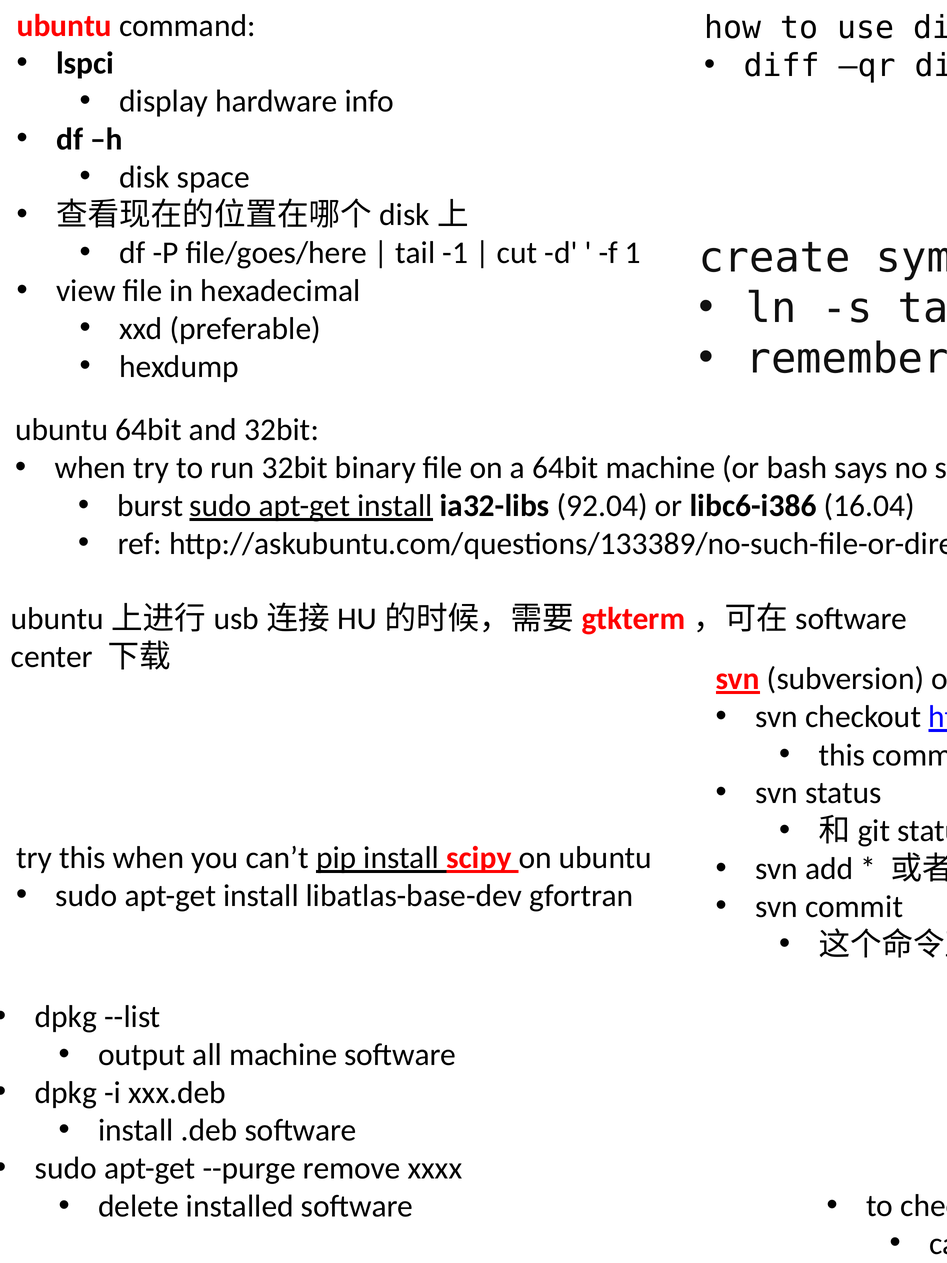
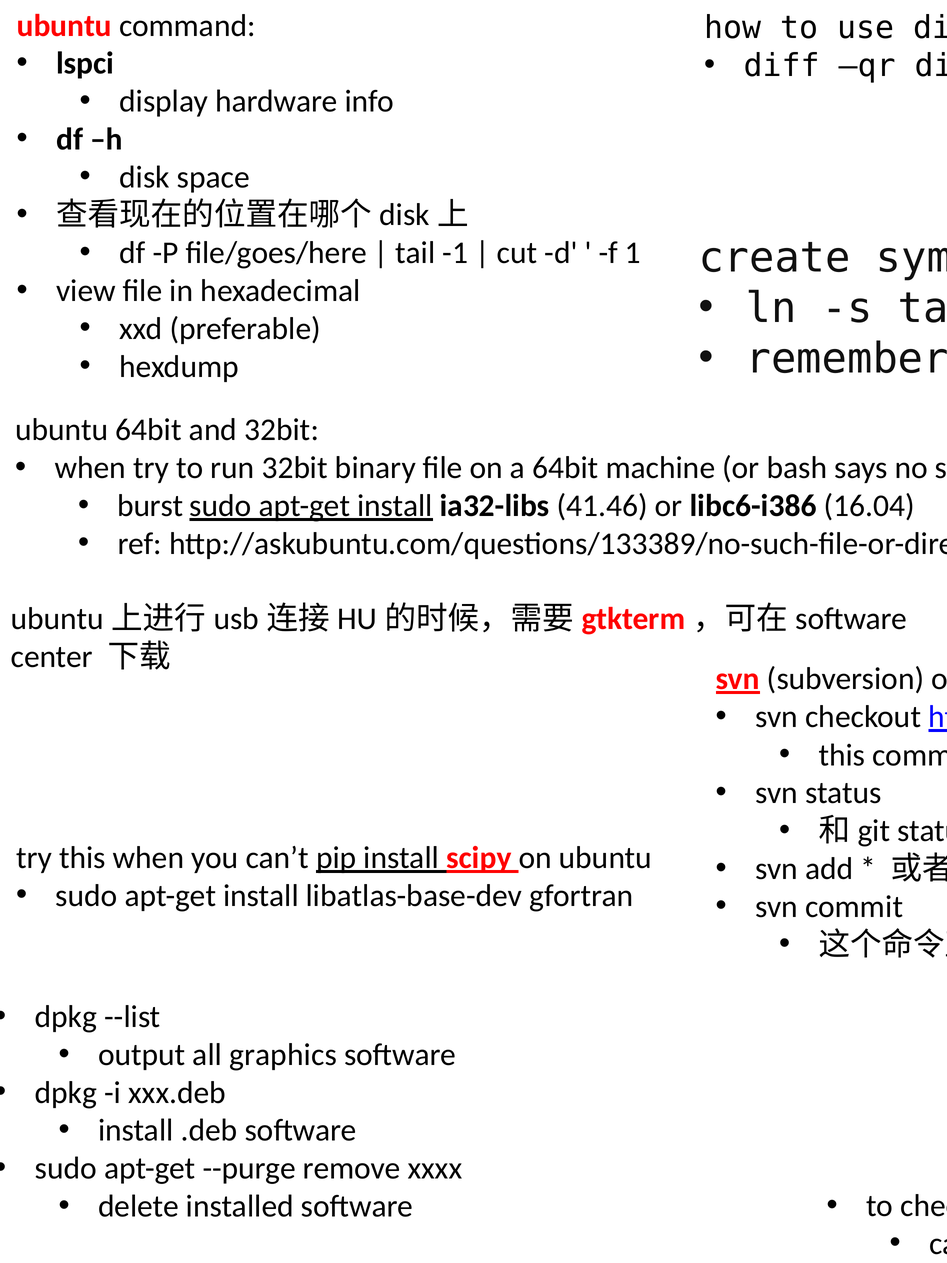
92.04: 92.04 -> 41.46
all machine: machine -> graphics
